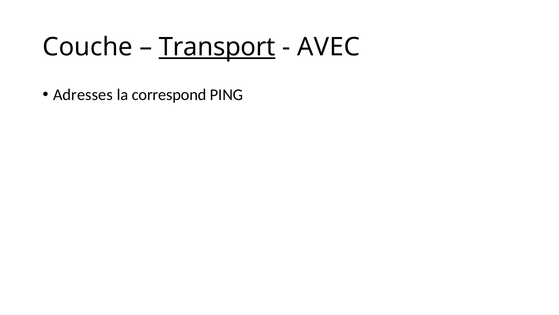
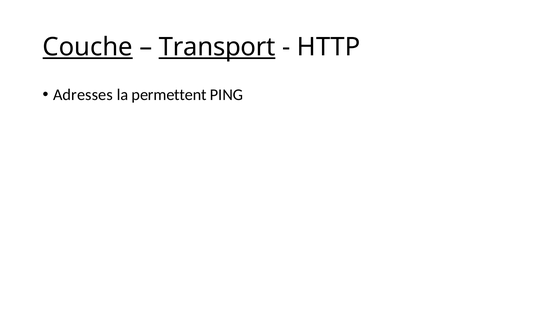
Couche underline: none -> present
AVEC: AVEC -> HTTP
correspond: correspond -> permettent
